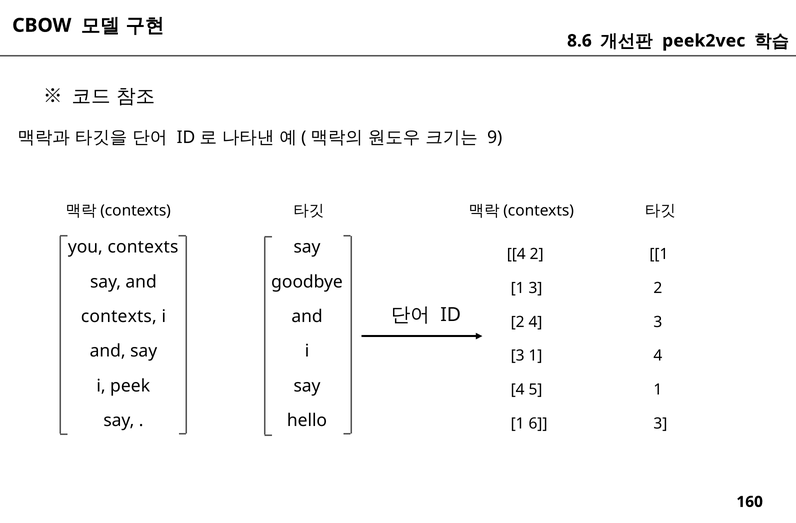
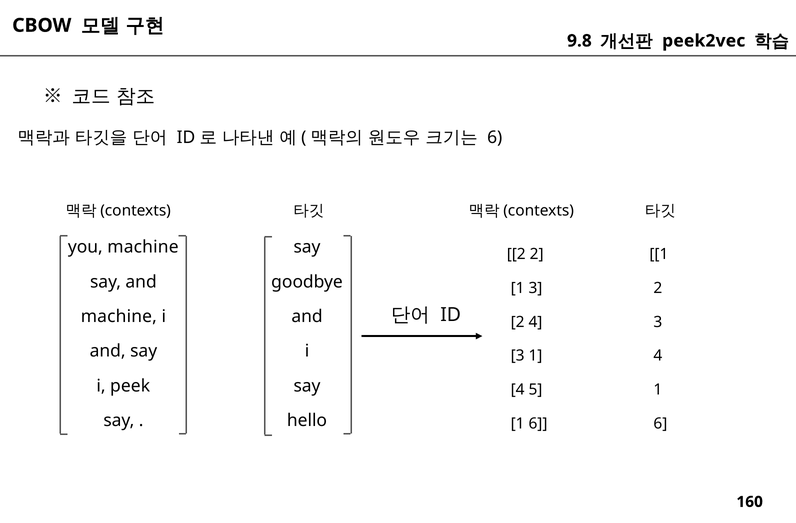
8.6: 8.6 -> 9.8
9 at (495, 137): 9 -> 6
you contexts: contexts -> machine
4 at (516, 254): 4 -> 2
contexts at (119, 316): contexts -> machine
3 at (660, 423): 3 -> 6
